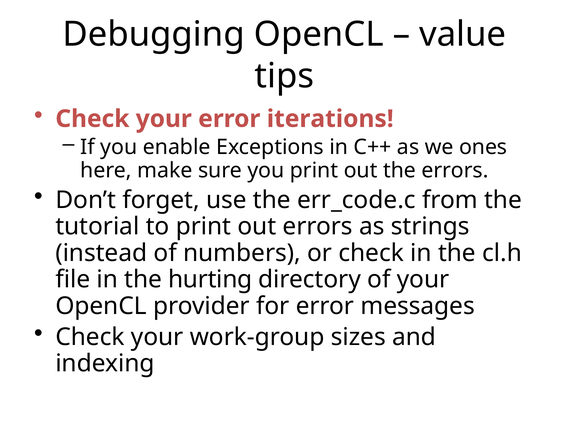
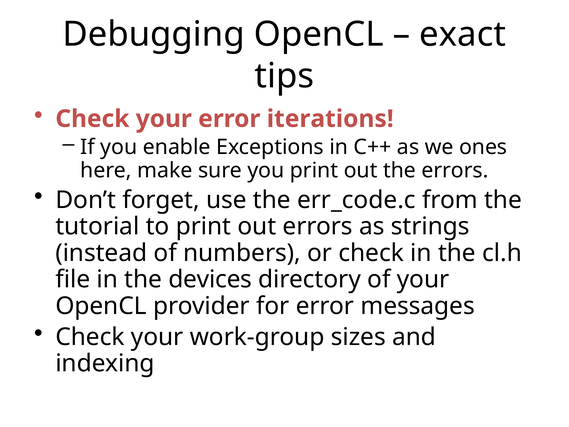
value: value -> exact
hurting: hurting -> devices
